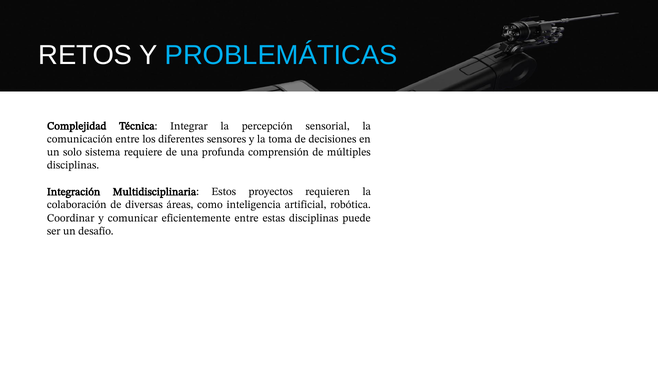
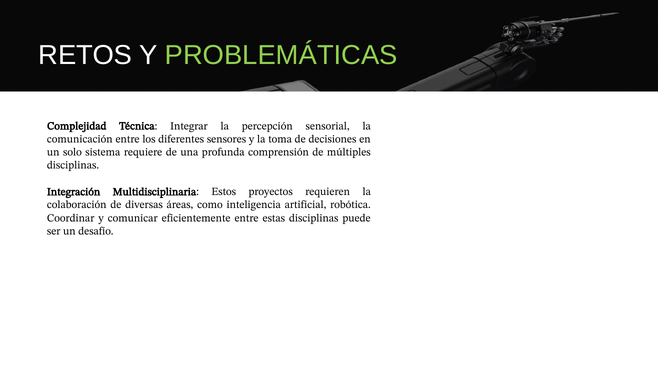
PROBLEMÁTICAS colour: light blue -> light green
